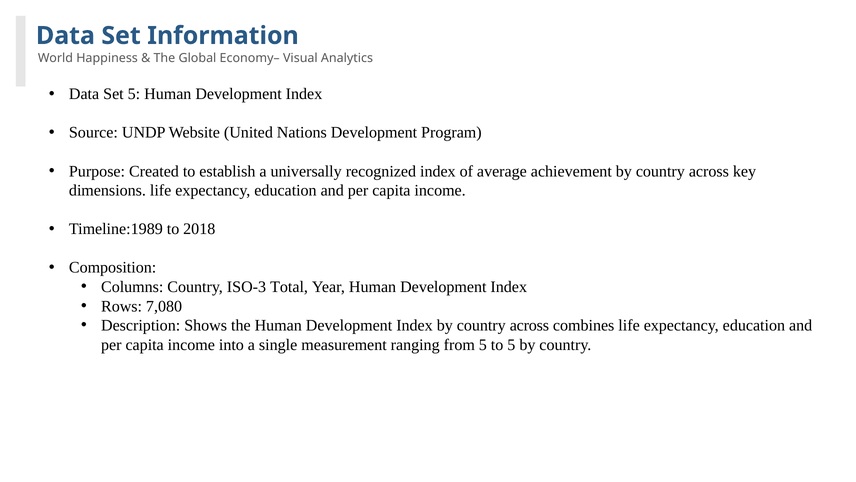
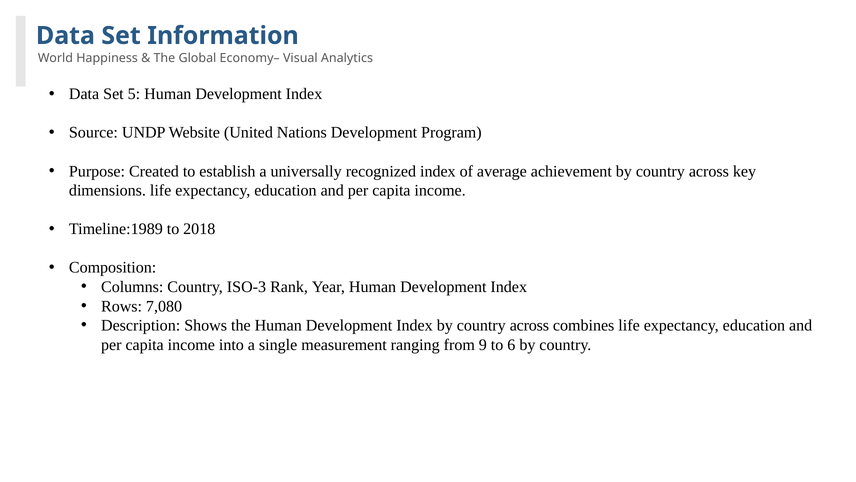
Total: Total -> Rank
from 5: 5 -> 9
to 5: 5 -> 6
